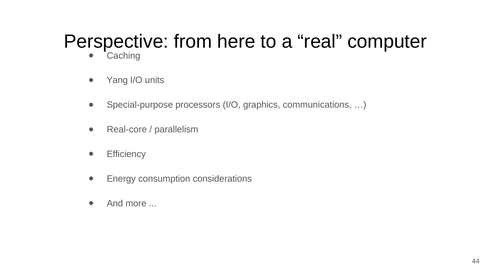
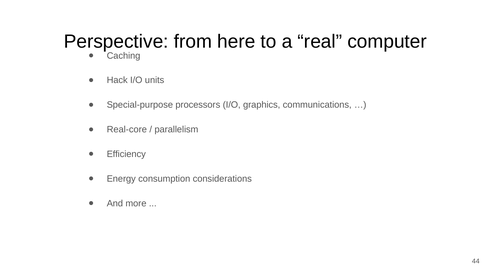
Yang: Yang -> Hack
